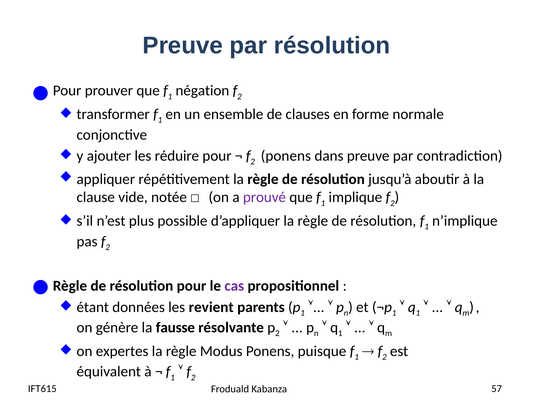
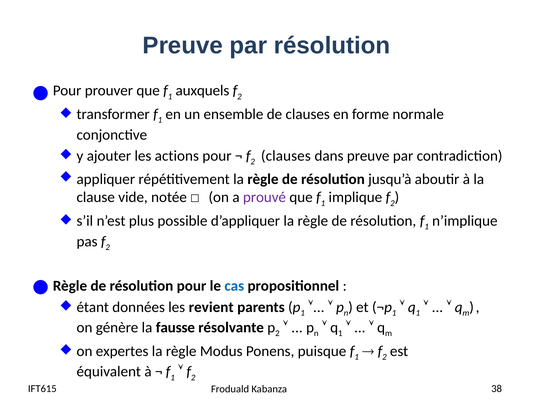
négation: négation -> auxquels
réduire: réduire -> actions
ponens at (286, 156): ponens -> clauses
cas colour: purple -> blue
57: 57 -> 38
